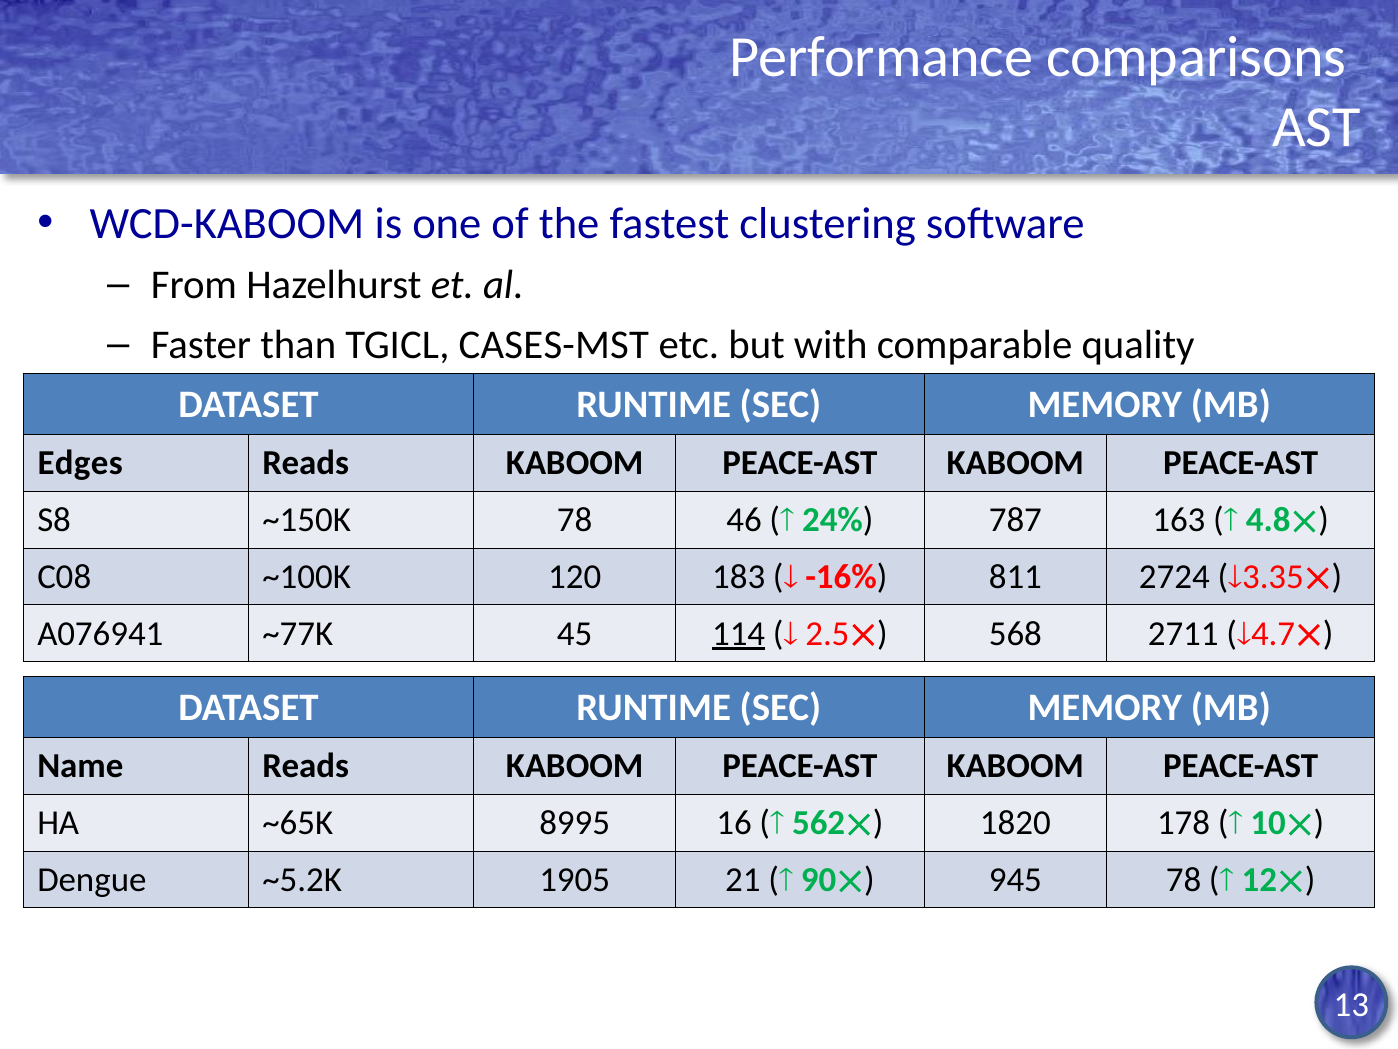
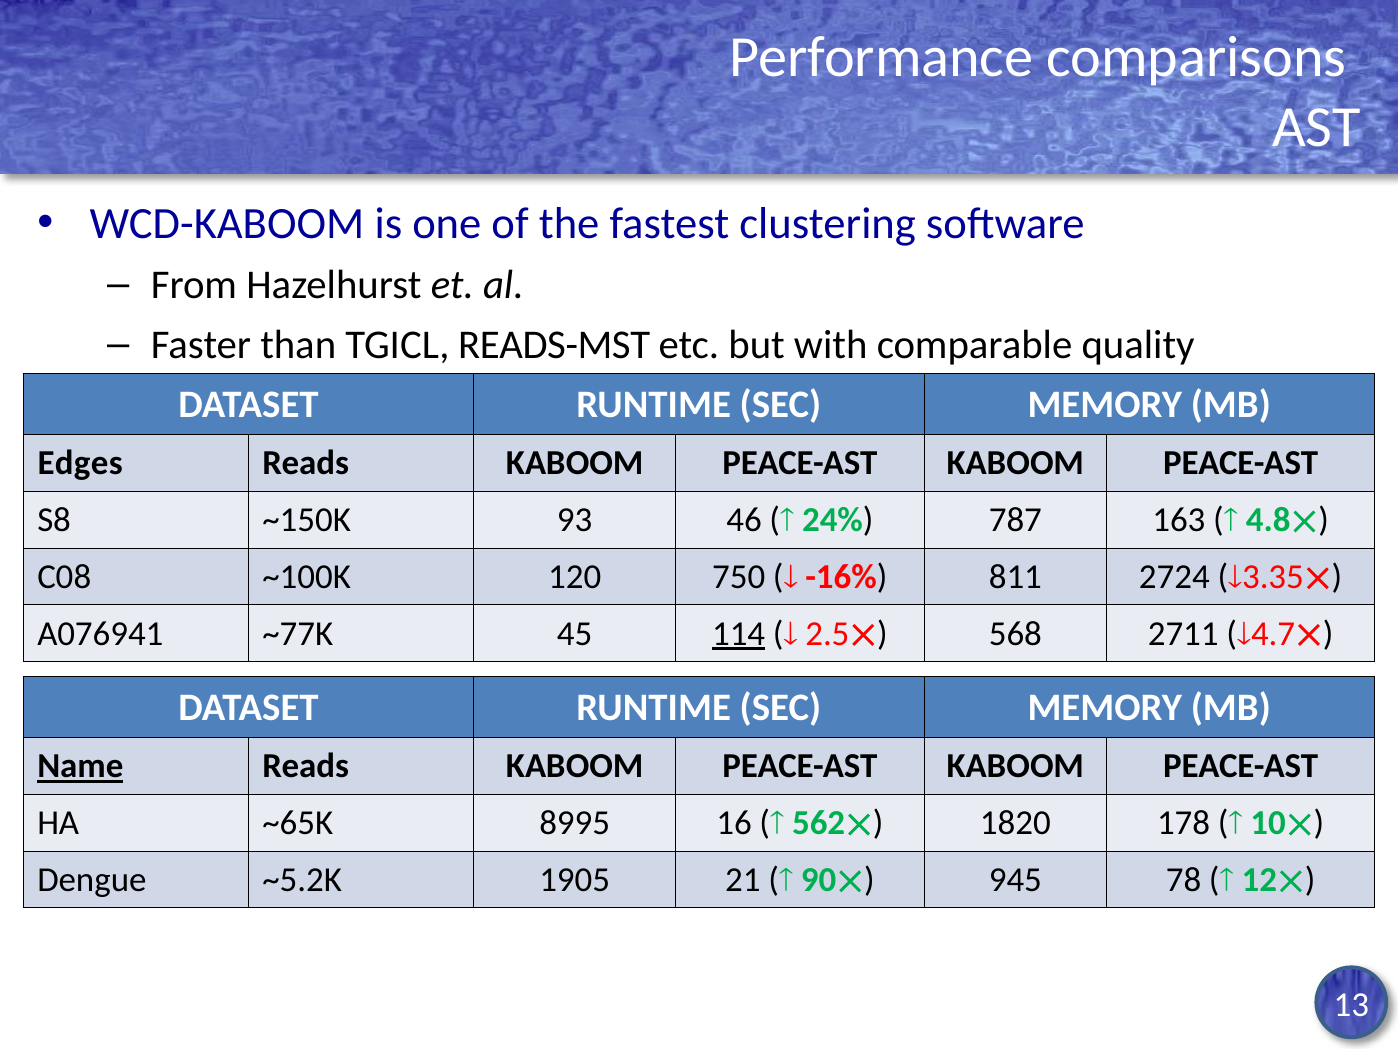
CASES-MST: CASES-MST -> READS-MST
~150K 78: 78 -> 93
183: 183 -> 750
Name underline: none -> present
